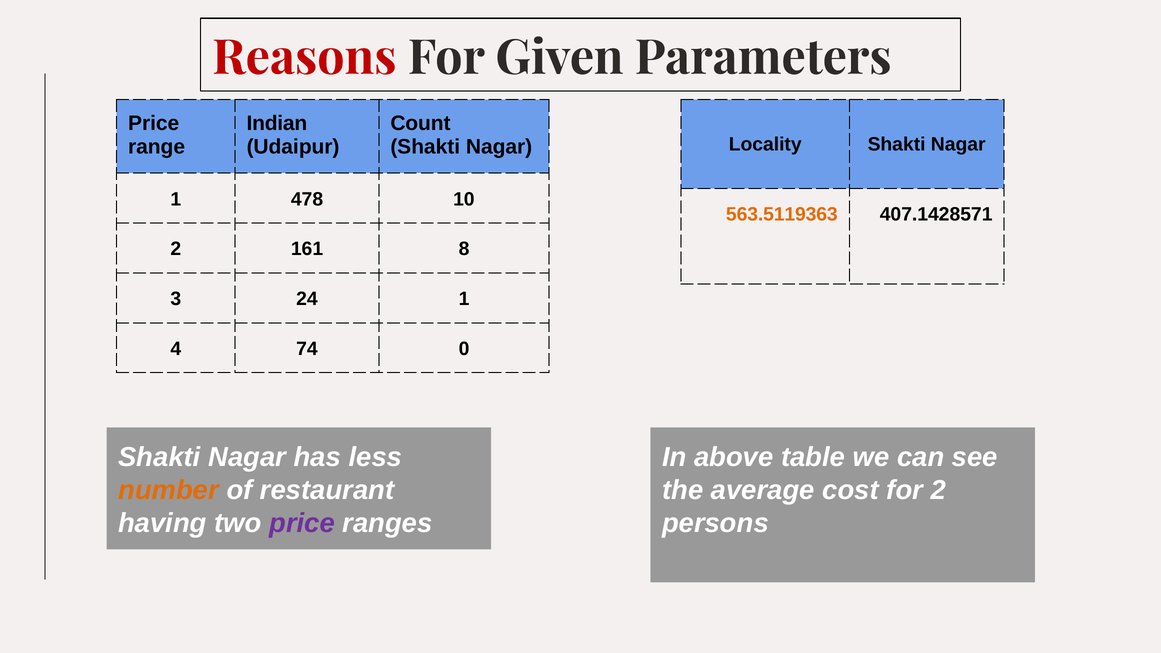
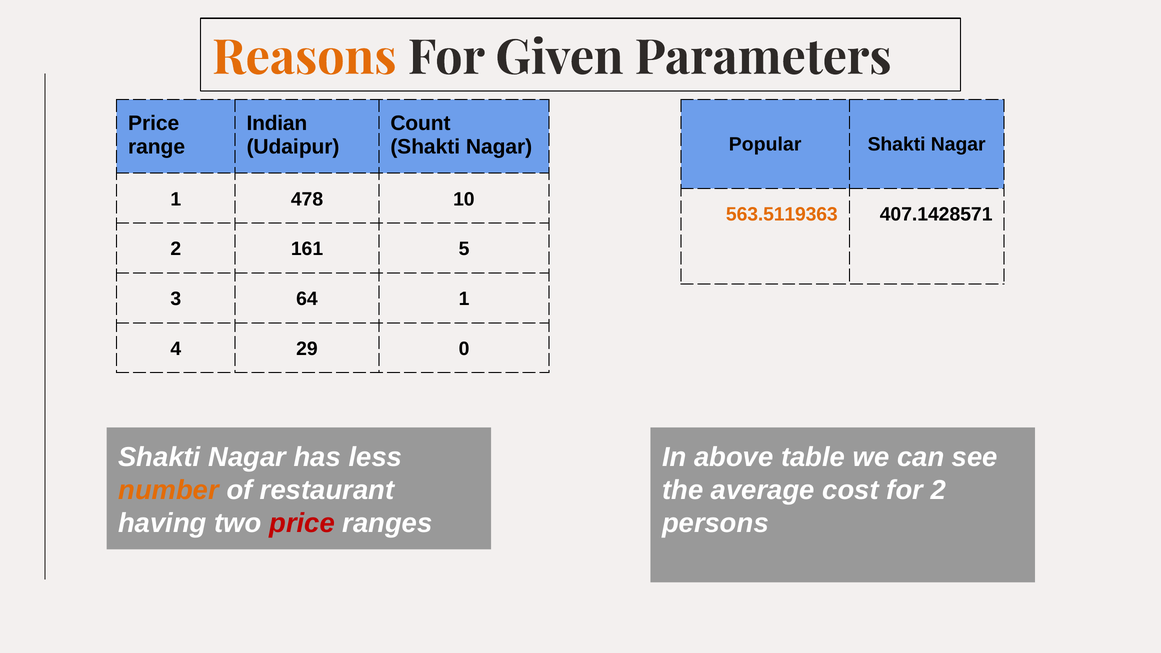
Reasons colour: red -> orange
Locality: Locality -> Popular
8: 8 -> 5
24: 24 -> 64
74: 74 -> 29
price at (302, 523) colour: purple -> red
